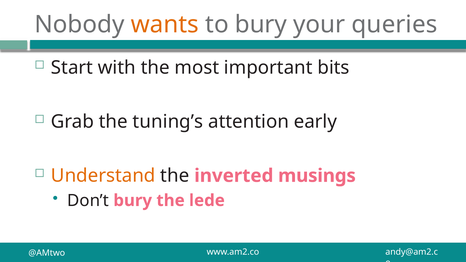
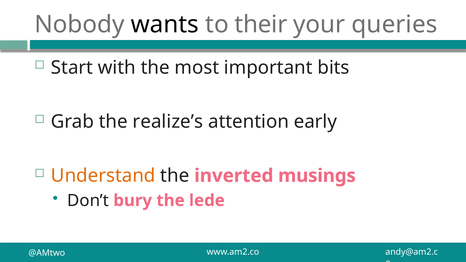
wants colour: orange -> black
to bury: bury -> their
tuning’s: tuning’s -> realize’s
